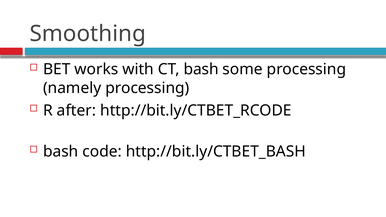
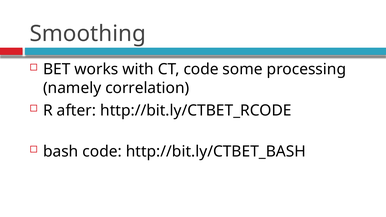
CT bash: bash -> code
namely processing: processing -> correlation
